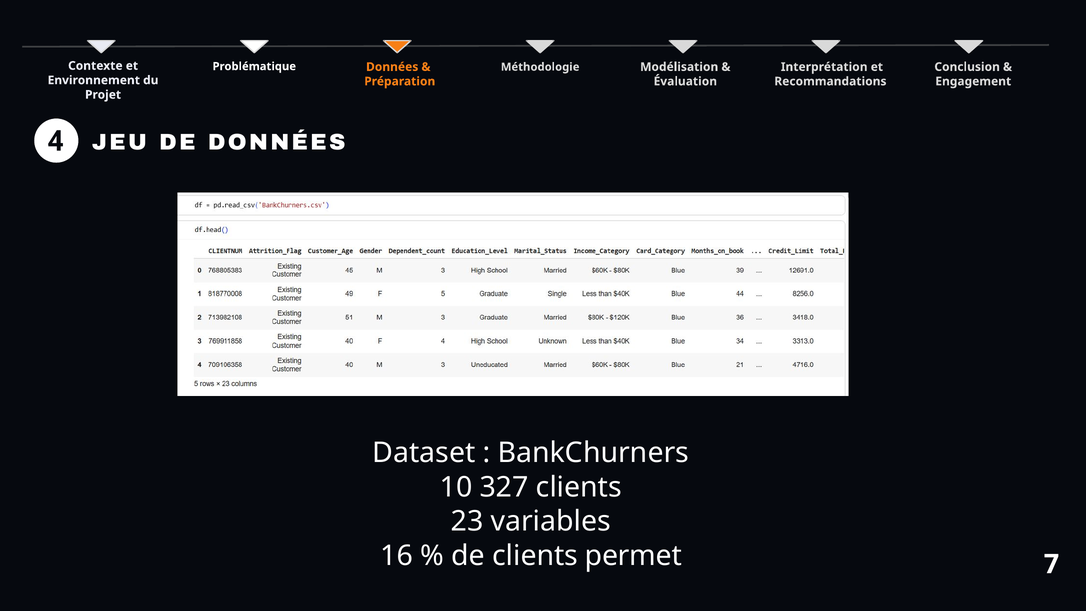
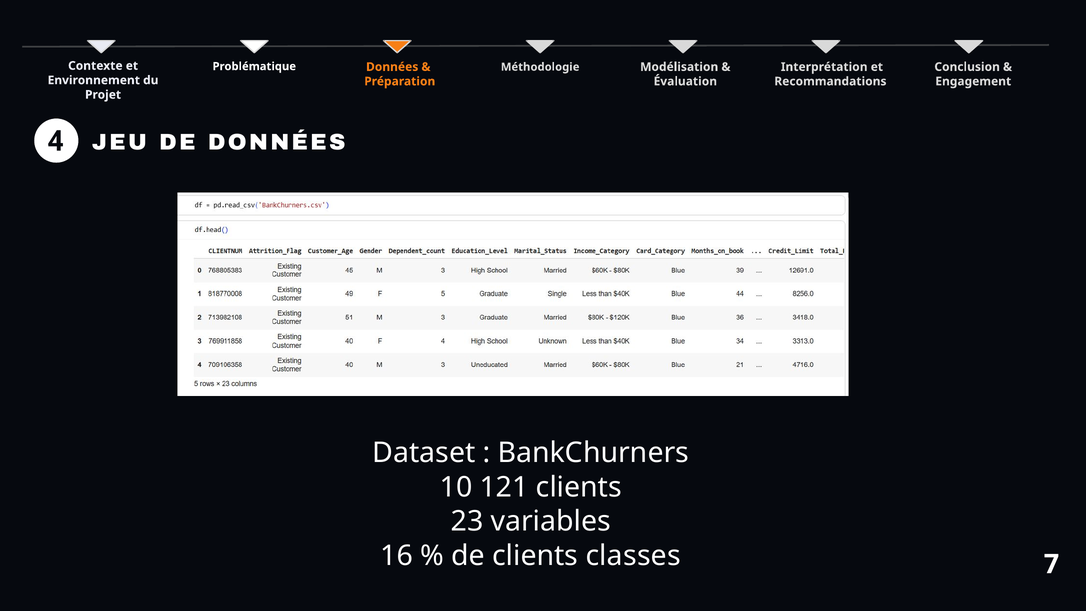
327: 327 -> 121
permet: permet -> classes
